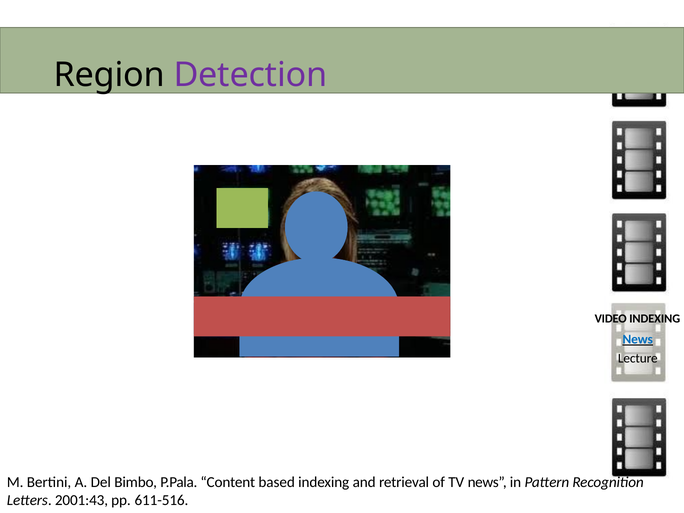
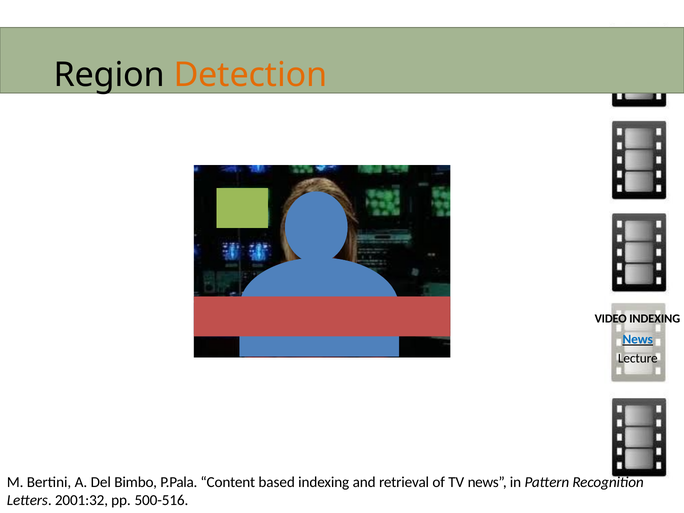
Detection colour: purple -> orange
2001:43: 2001:43 -> 2001:32
611-516: 611-516 -> 500-516
